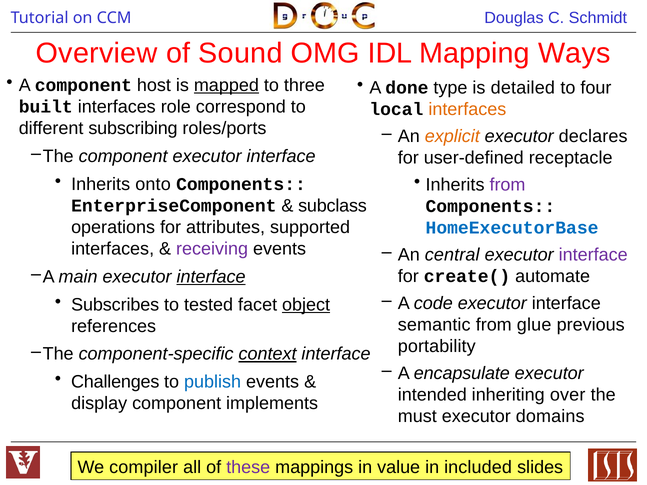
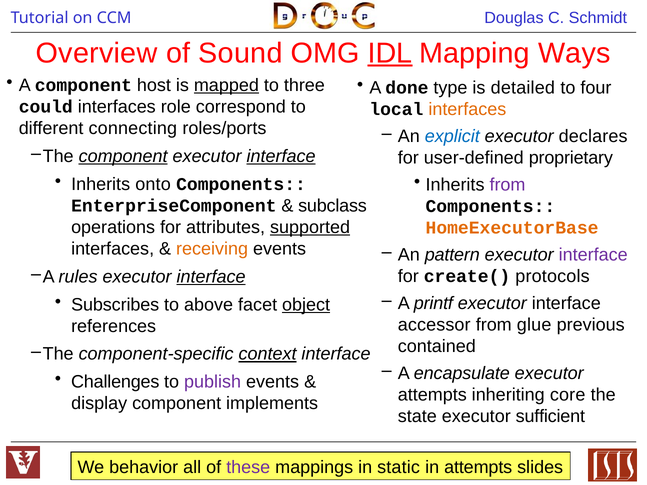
IDL underline: none -> present
built: built -> could
subscribing: subscribing -> connecting
explicit colour: orange -> blue
component at (123, 156) underline: none -> present
interface at (281, 156) underline: none -> present
receptacle: receptacle -> proprietary
supported underline: none -> present
HomeExecutorBase colour: blue -> orange
receiving colour: purple -> orange
central: central -> pattern
main: main -> rules
automate: automate -> protocols
code: code -> printf
tested: tested -> above
semantic: semantic -> accessor
portability: portability -> contained
publish colour: blue -> purple
intended at (432, 395): intended -> attempts
over: over -> core
must: must -> state
domains: domains -> sufficient
compiler: compiler -> behavior
value: value -> static
in included: included -> attempts
